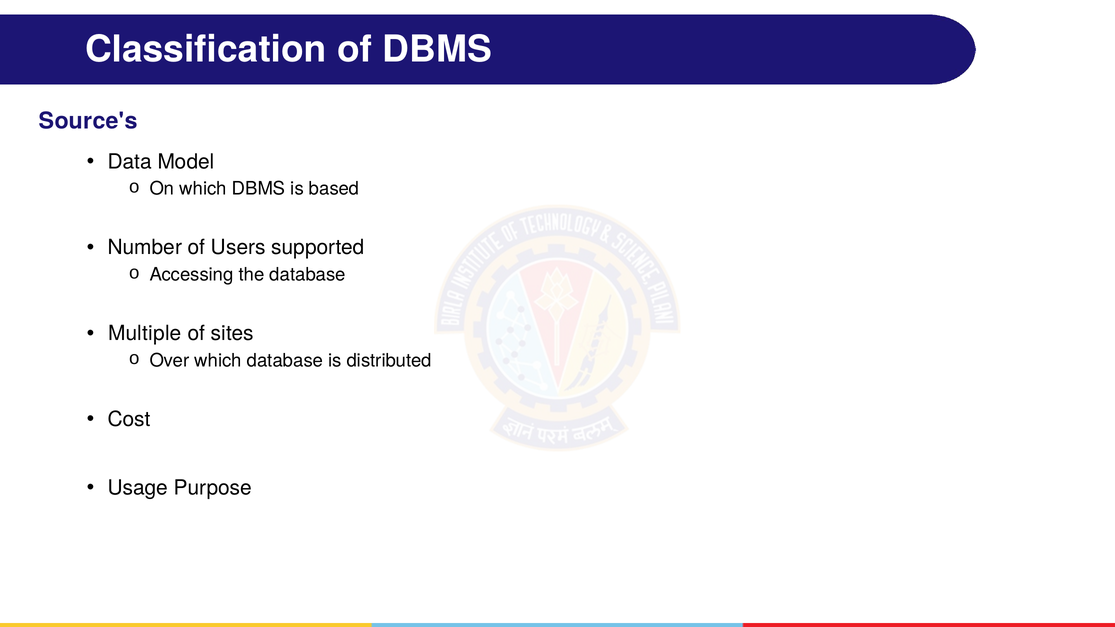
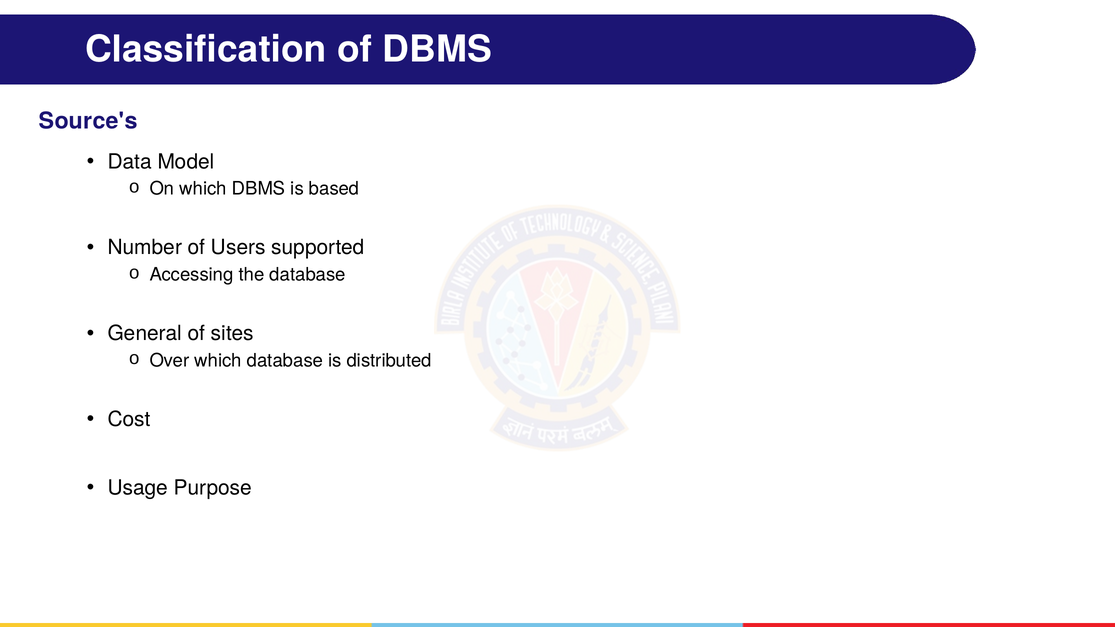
Multiple: Multiple -> General
